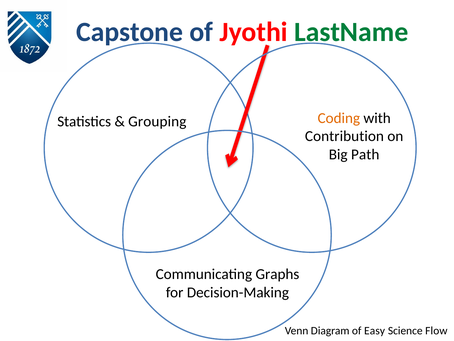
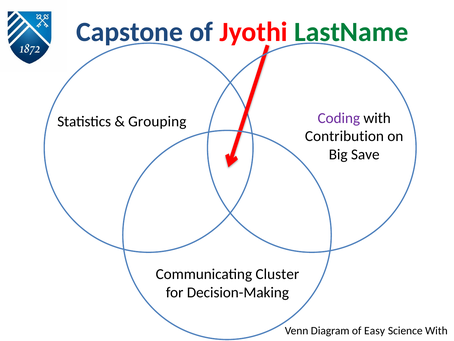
Coding colour: orange -> purple
Path: Path -> Save
Graphs: Graphs -> Cluster
Science Flow: Flow -> With
